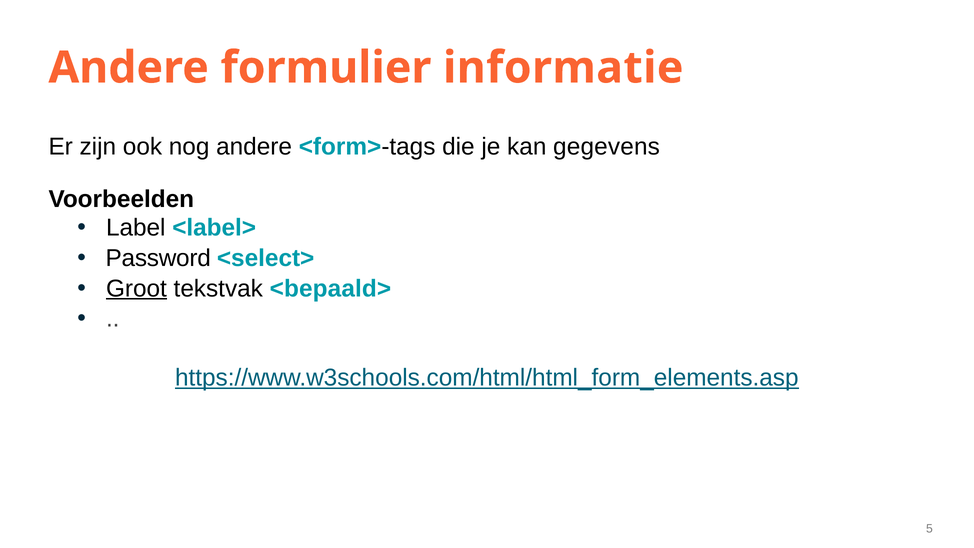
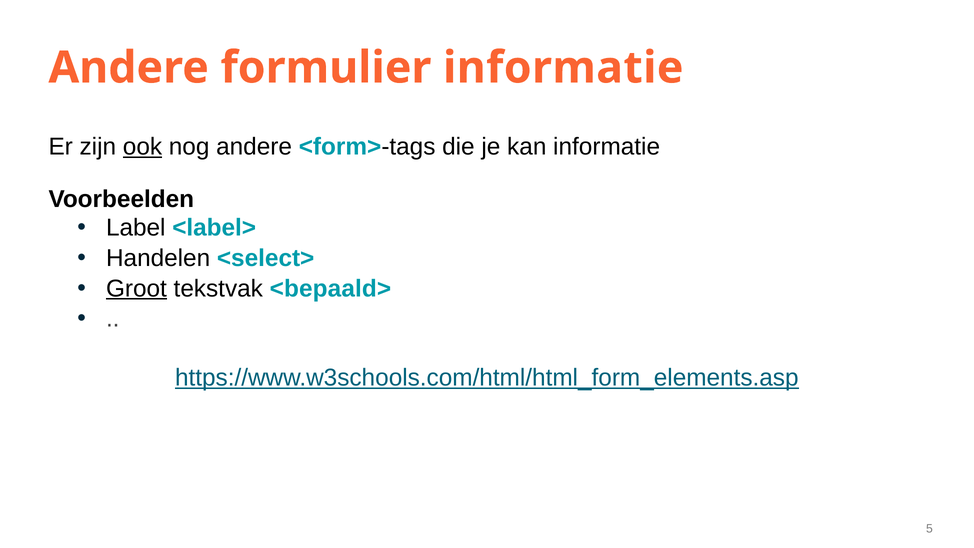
ook underline: none -> present
kan gegevens: gegevens -> informatie
Password: Password -> Handelen
